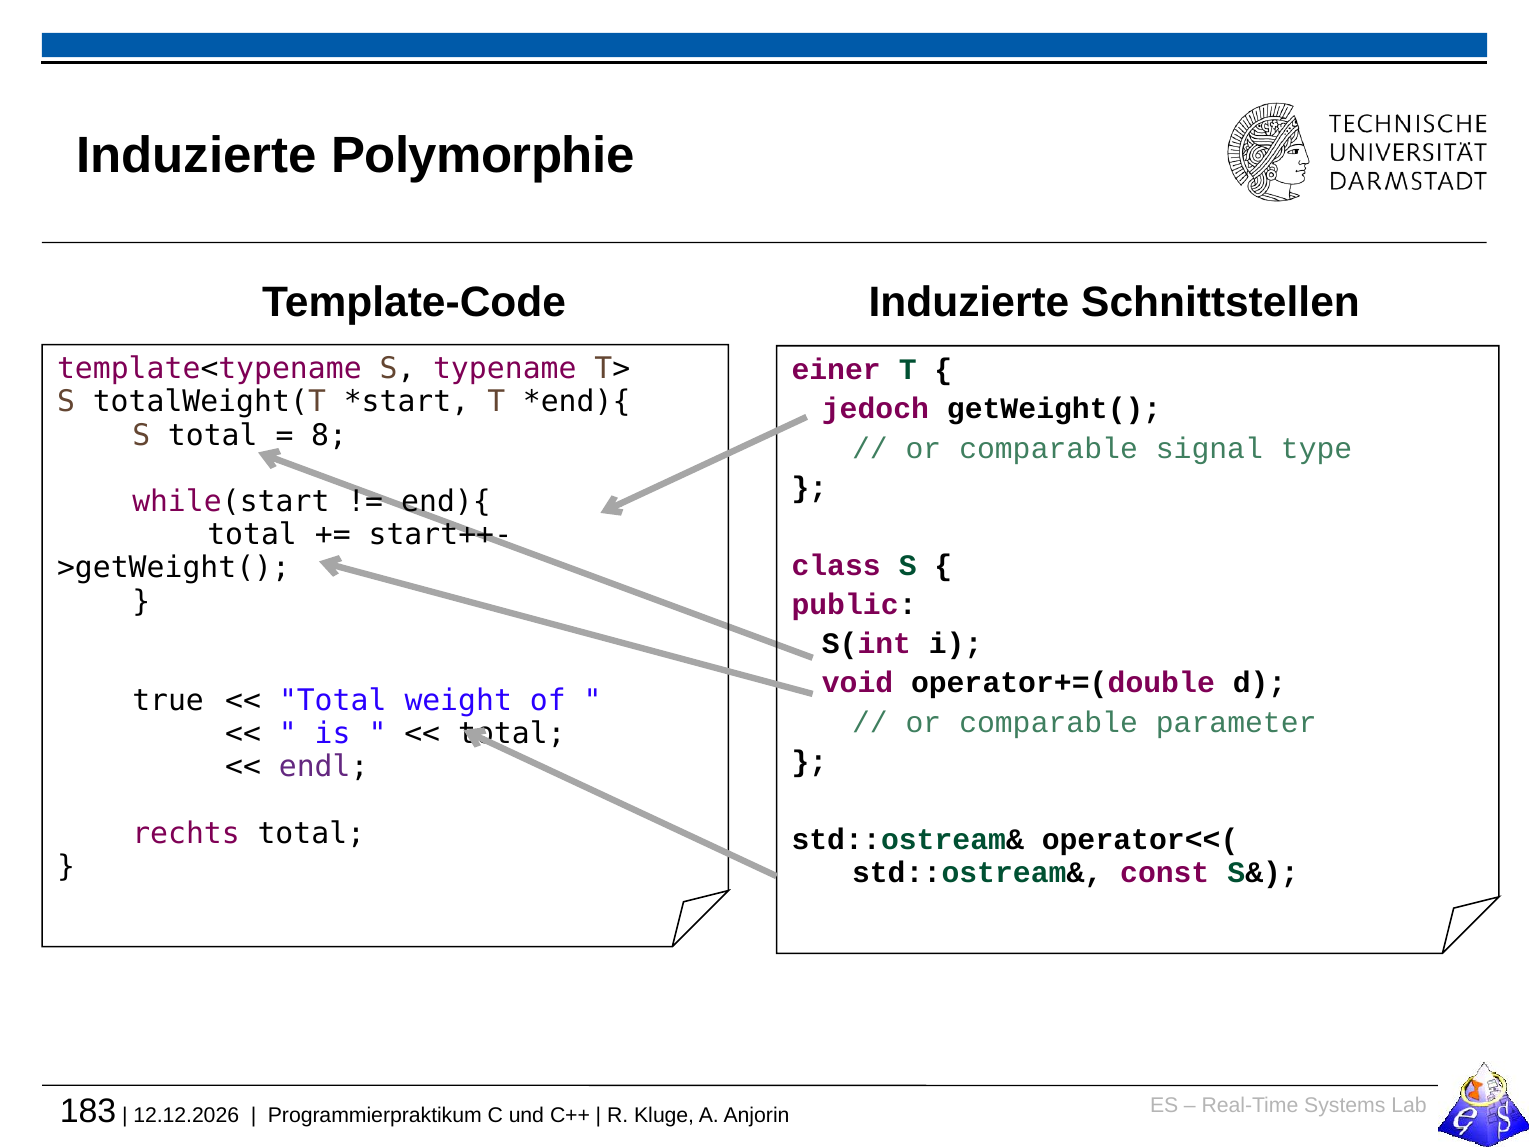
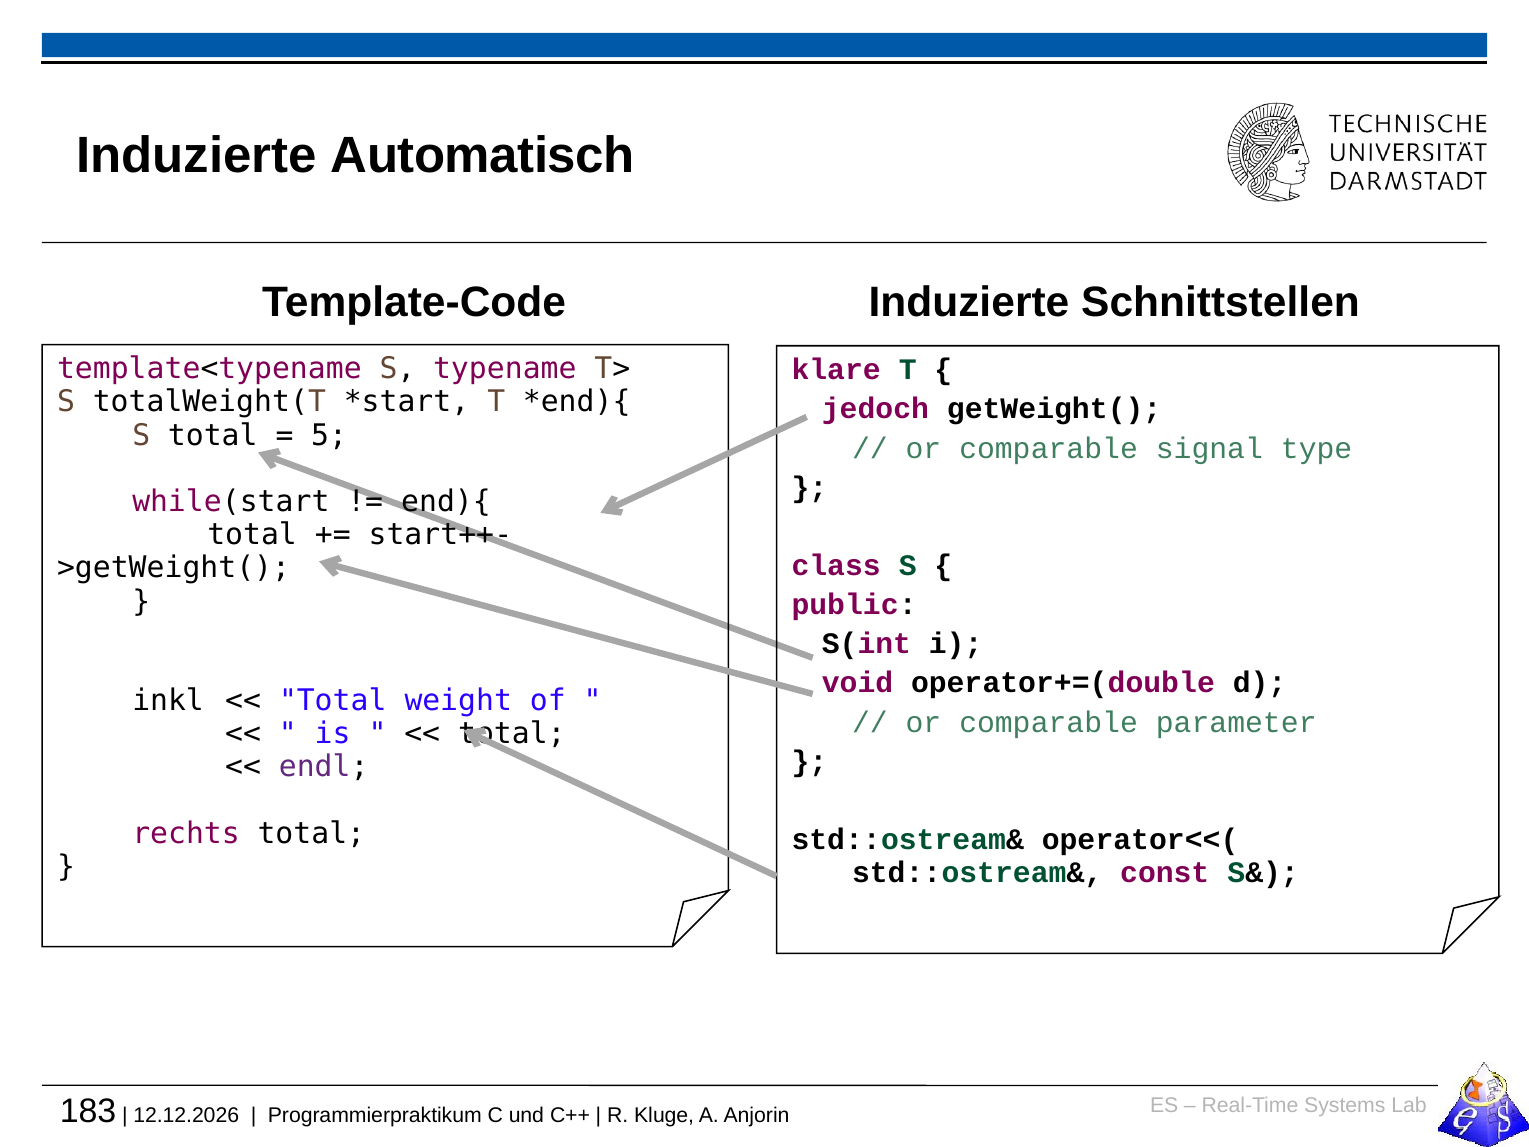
Polymorphie: Polymorphie -> Automatisch
einer: einer -> klare
8: 8 -> 5
true: true -> inkl
